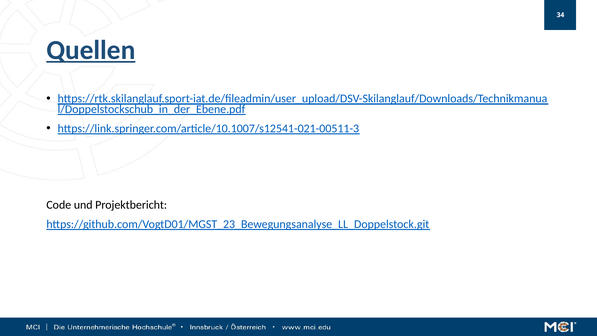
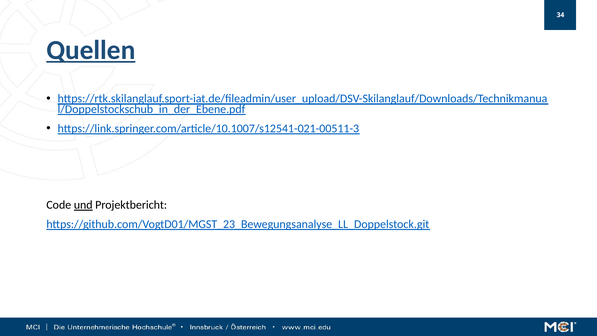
und underline: none -> present
